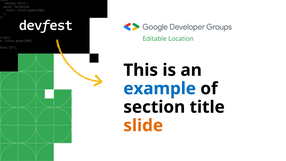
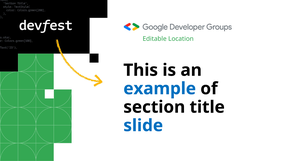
slide colour: orange -> blue
